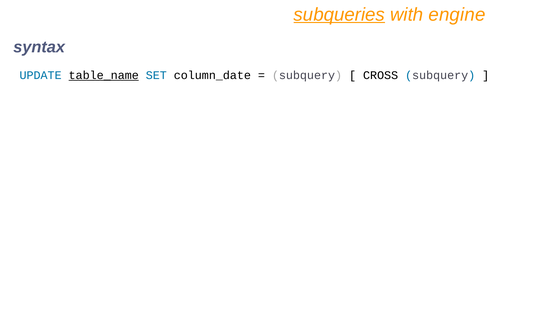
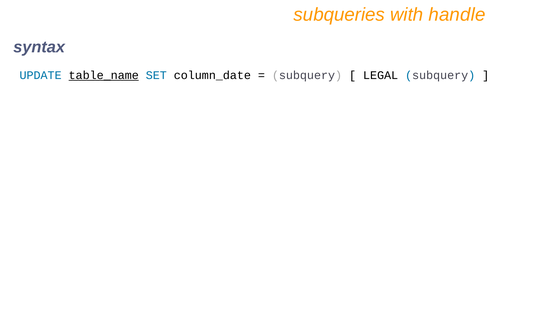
subqueries underline: present -> none
engine: engine -> handle
CROSS: CROSS -> LEGAL
